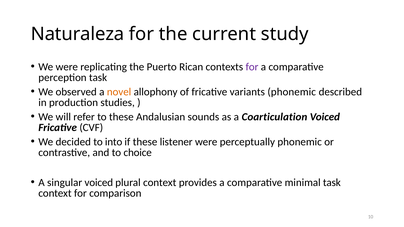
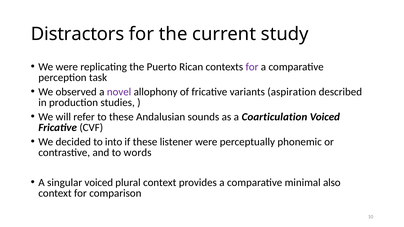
Naturaleza: Naturaleza -> Distractors
novel colour: orange -> purple
variants phonemic: phonemic -> aspiration
choice: choice -> words
minimal task: task -> also
